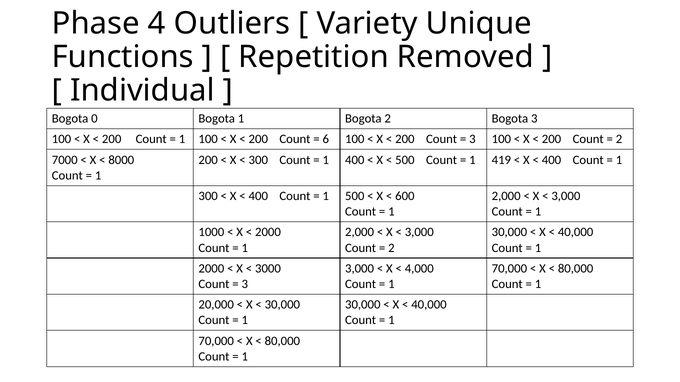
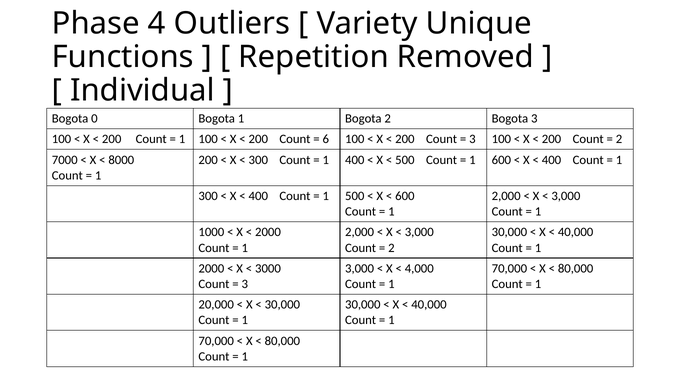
1 419: 419 -> 600
